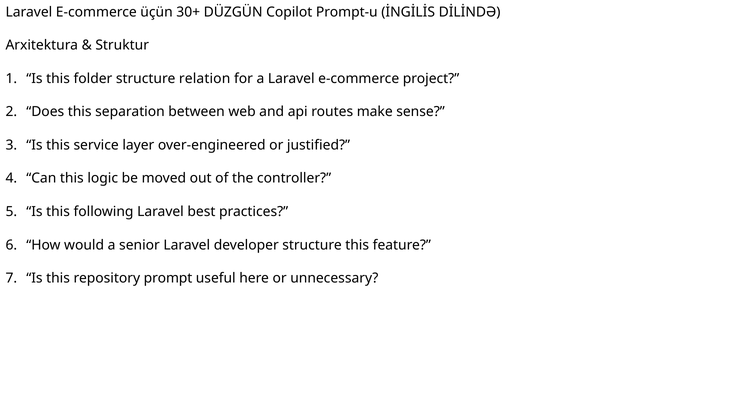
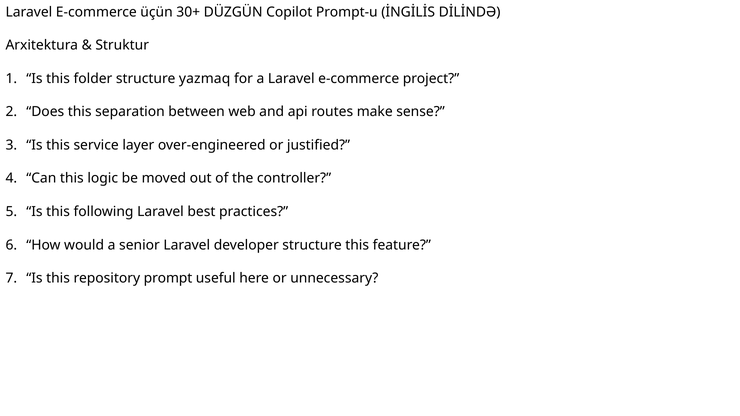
relation: relation -> yazmaq
